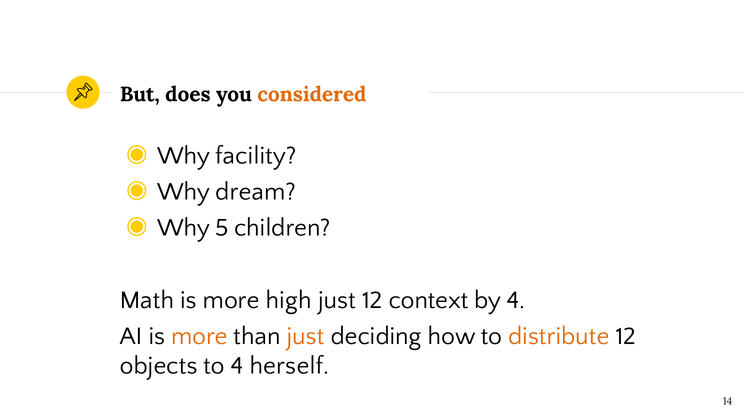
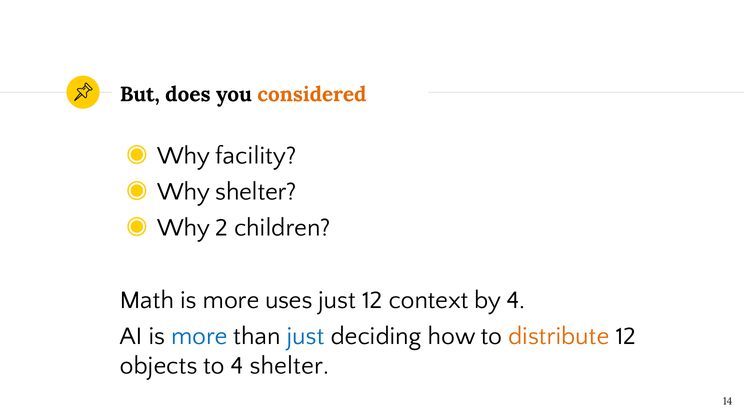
Why dream: dream -> shelter
5: 5 -> 2
high: high -> uses
more at (199, 335) colour: orange -> blue
just at (306, 335) colour: orange -> blue
4 herself: herself -> shelter
